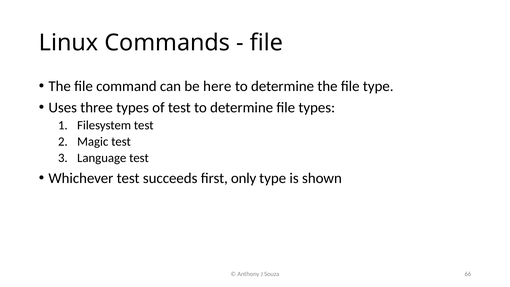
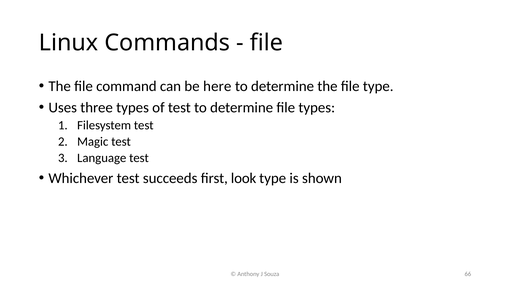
only: only -> look
